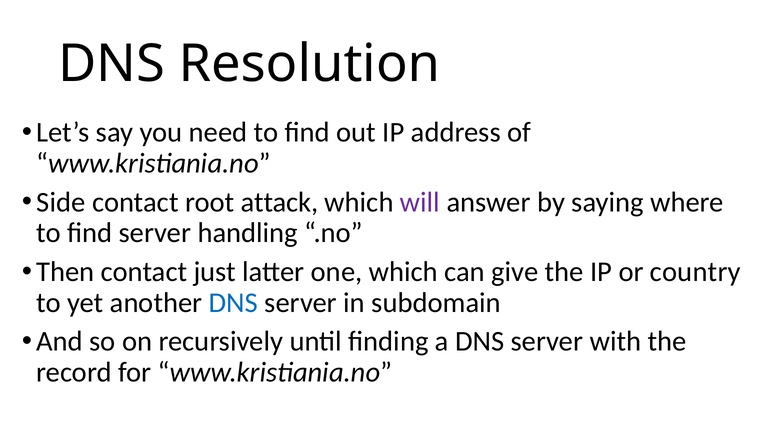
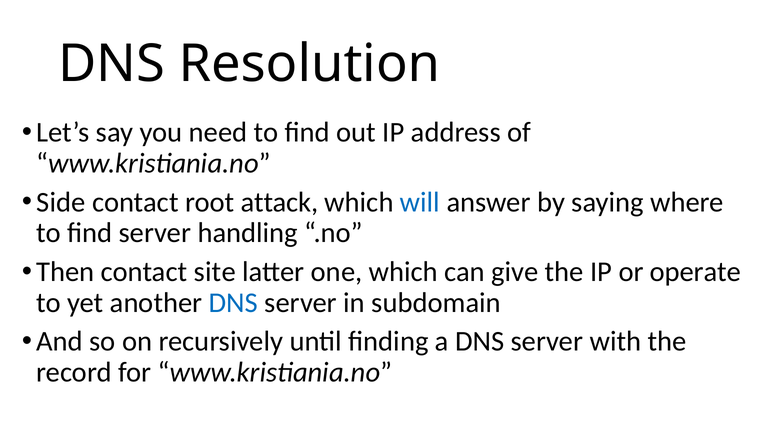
will colour: purple -> blue
just: just -> site
country: country -> operate
